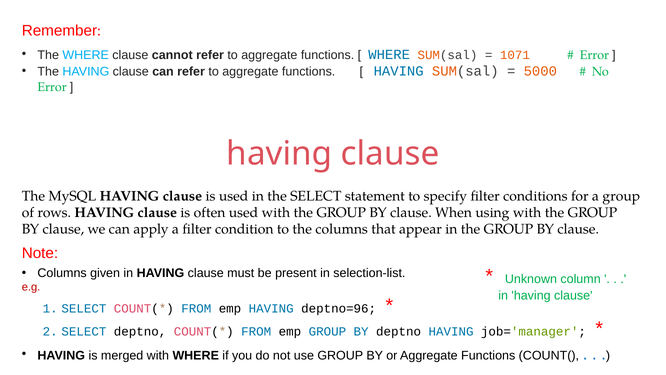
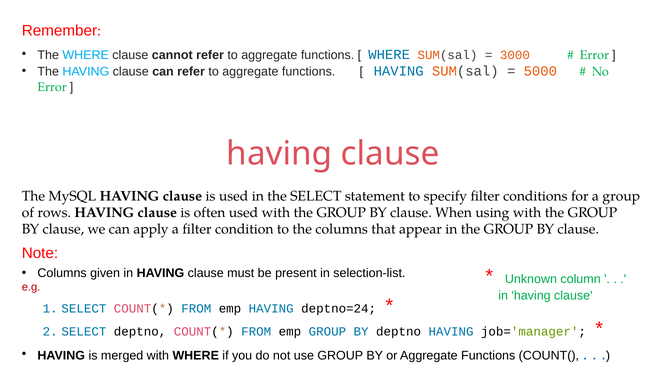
1071: 1071 -> 3000
deptno=96: deptno=96 -> deptno=24
